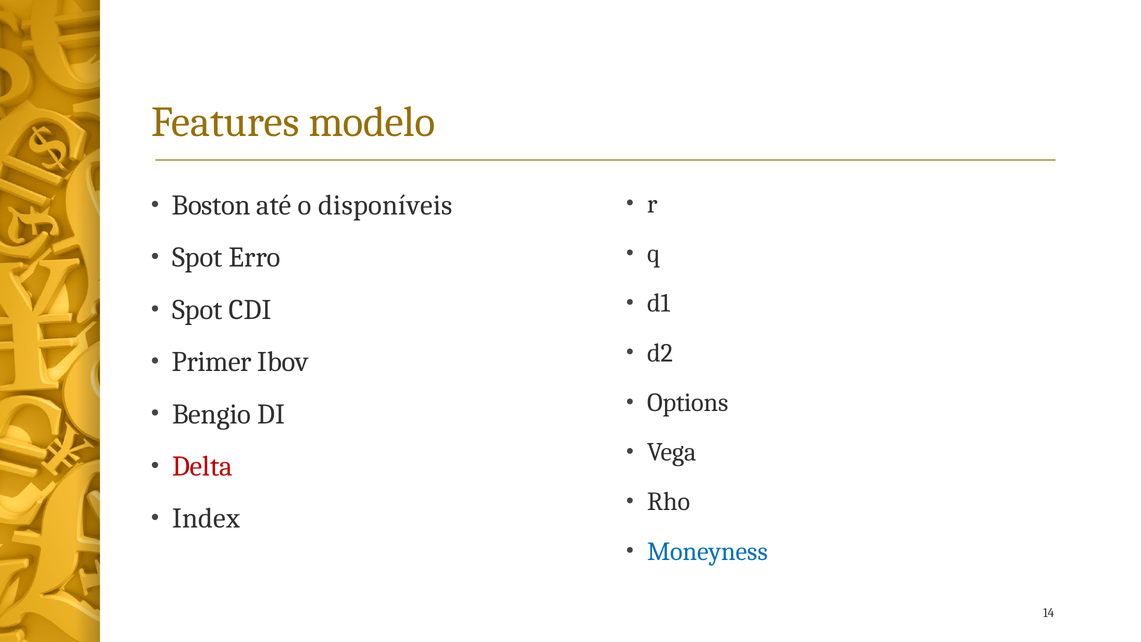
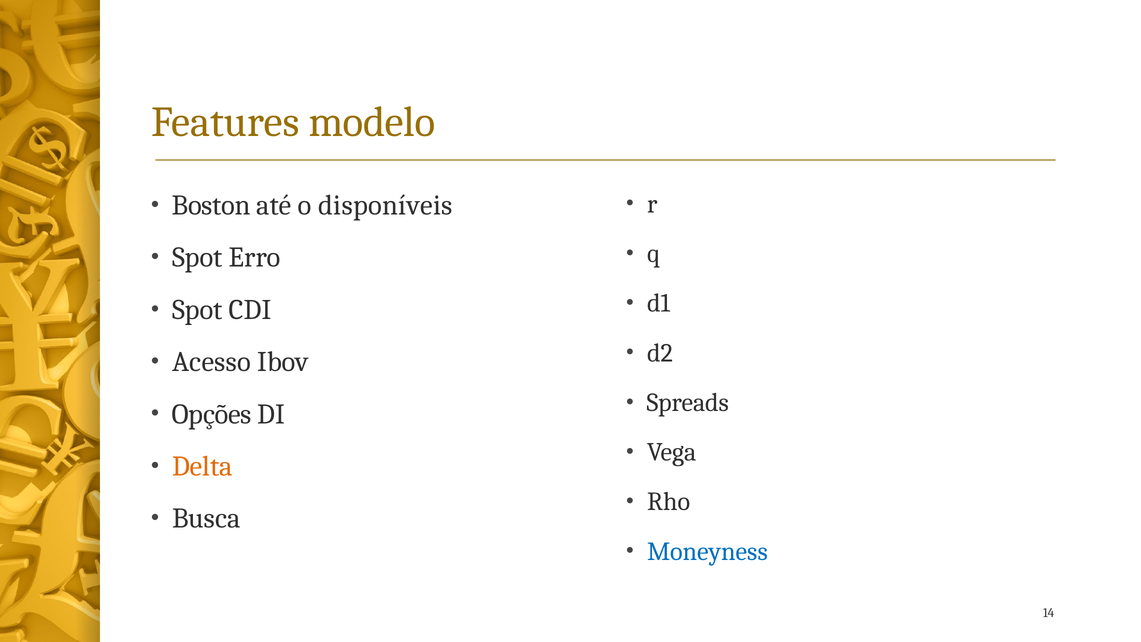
Primer: Primer -> Acesso
Options: Options -> Spreads
Bengio: Bengio -> Opções
Delta colour: red -> orange
Index: Index -> Busca
